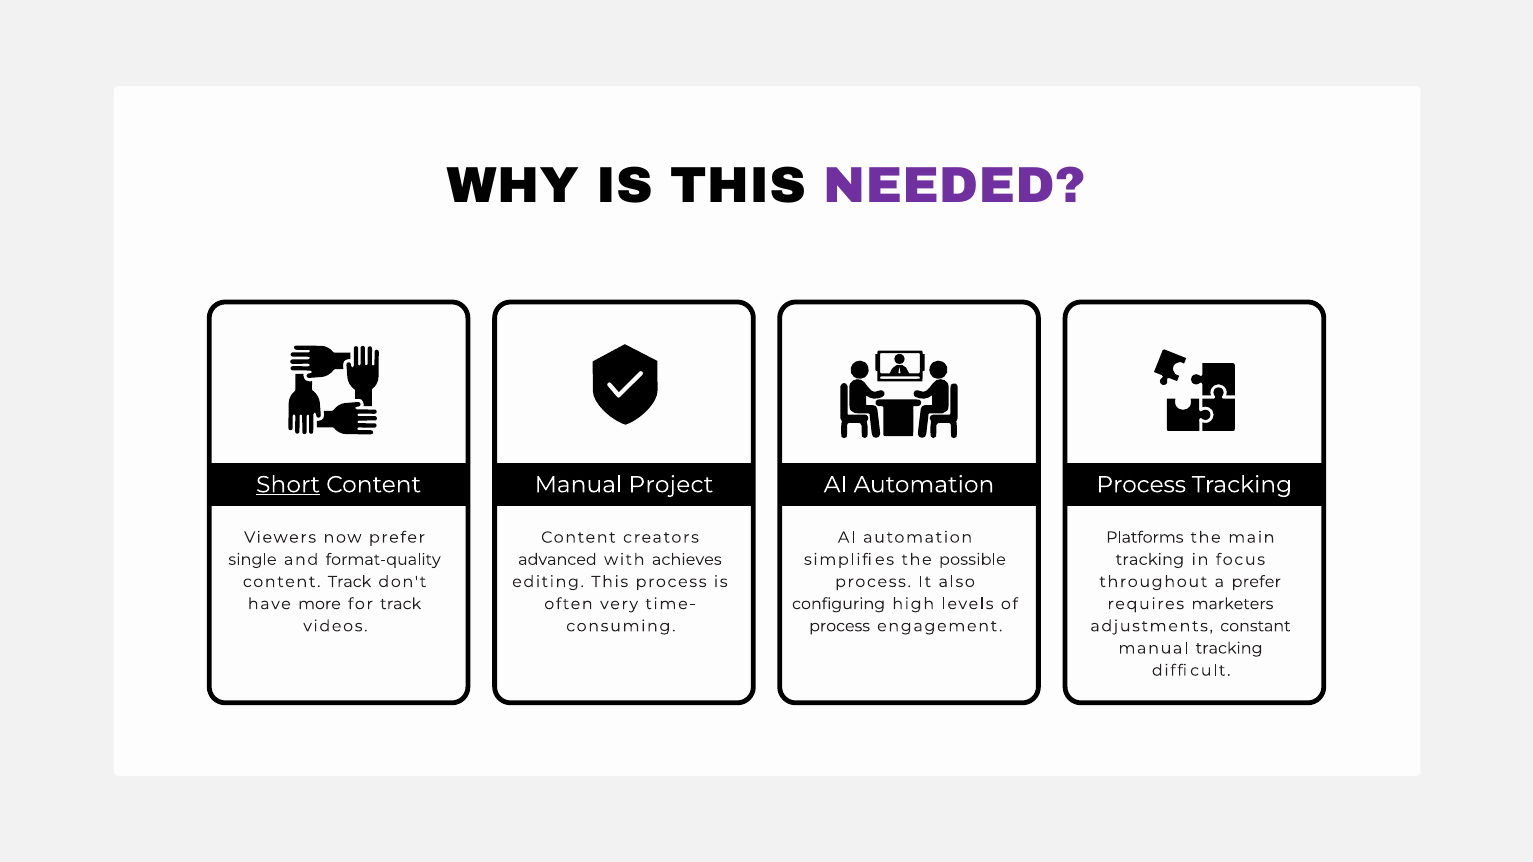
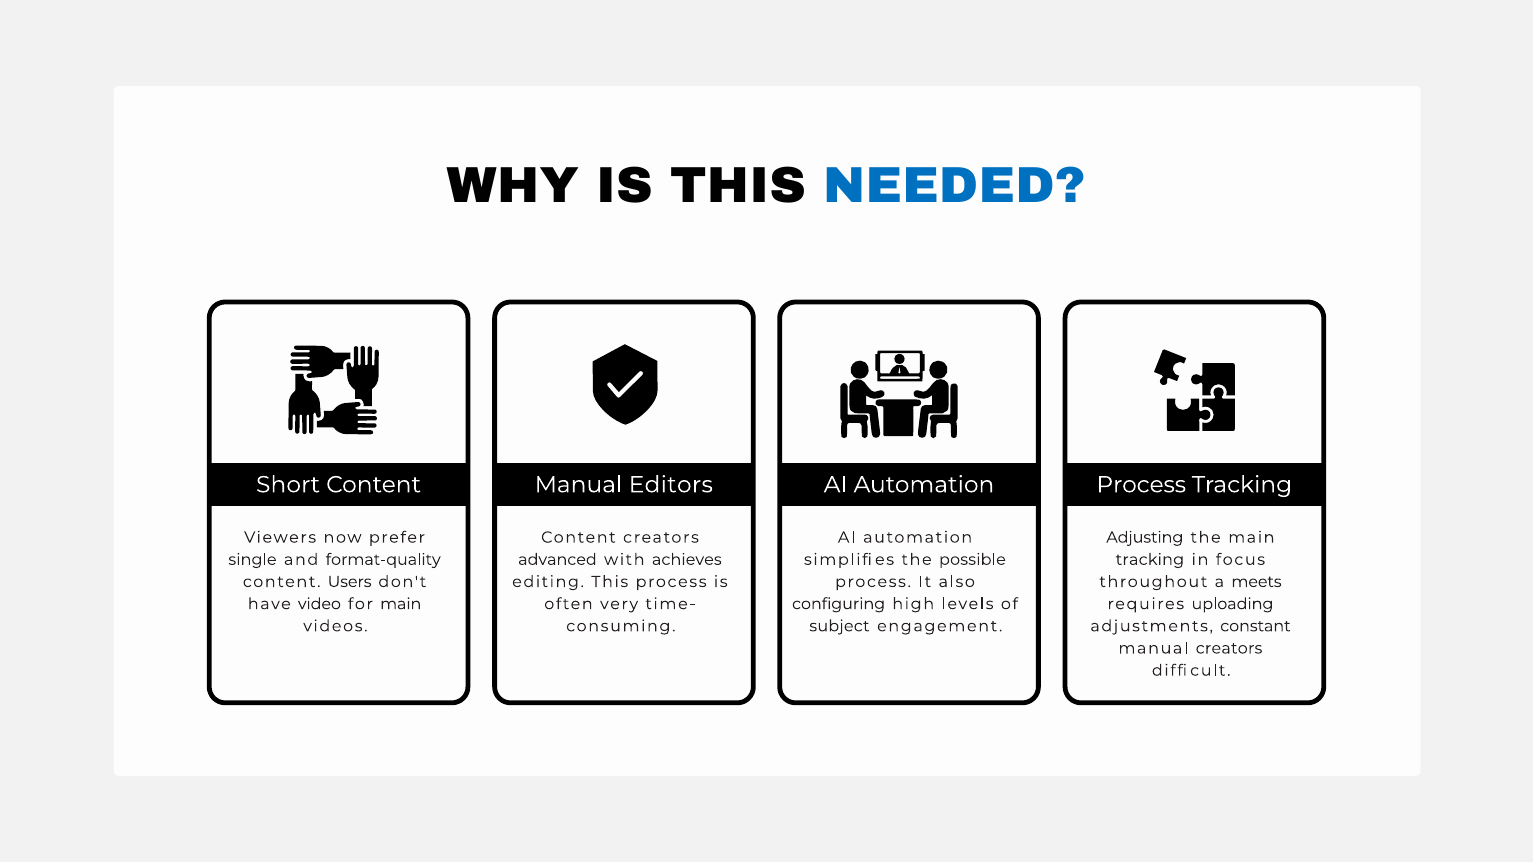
NEEDED colour: purple -> blue
Short underline: present -> none
Project: Project -> Editors
Platforms: Platforms -> Adjusting
content Track: Track -> Users
a prefer: prefer -> meets
more: more -> video
for track: track -> main
marketers: marketers -> uploading
process at (840, 626): process -> subject
manual tracking: tracking -> creators
